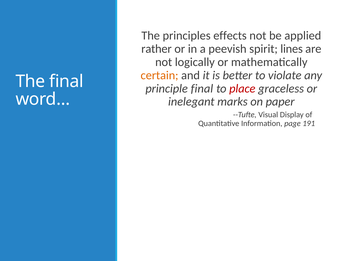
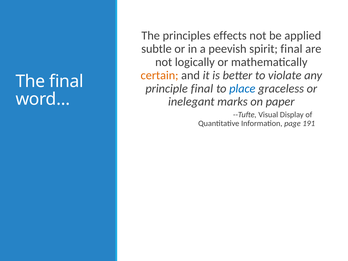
rather: rather -> subtle
spirit lines: lines -> final
place colour: red -> blue
